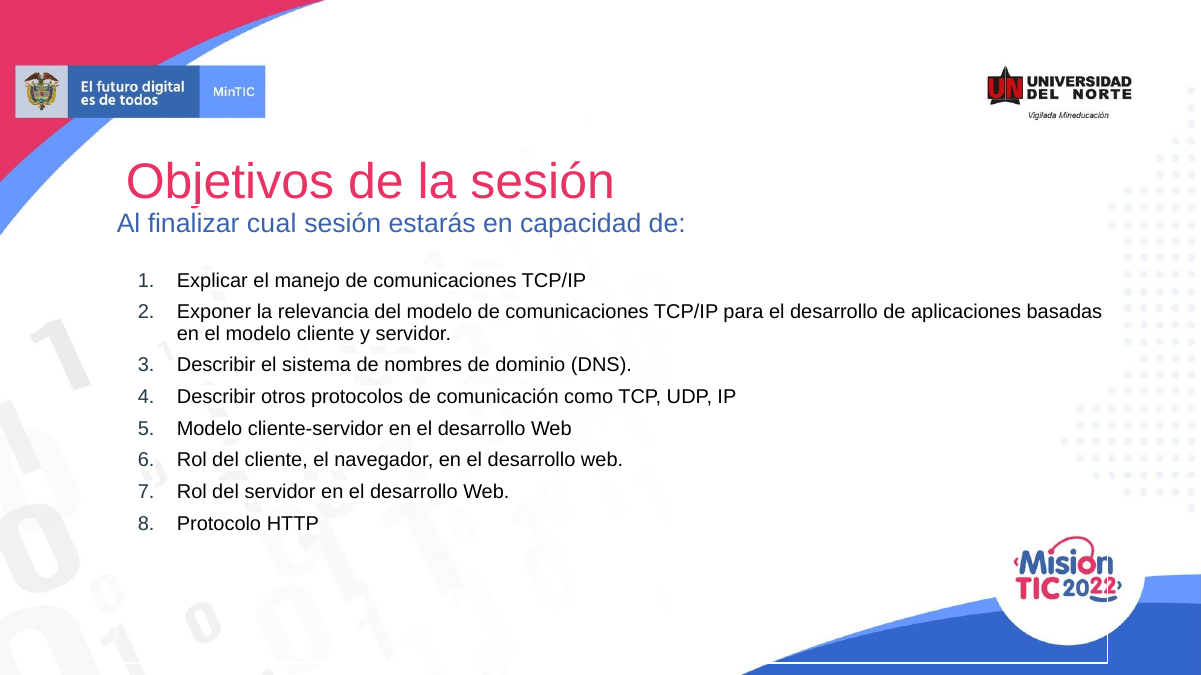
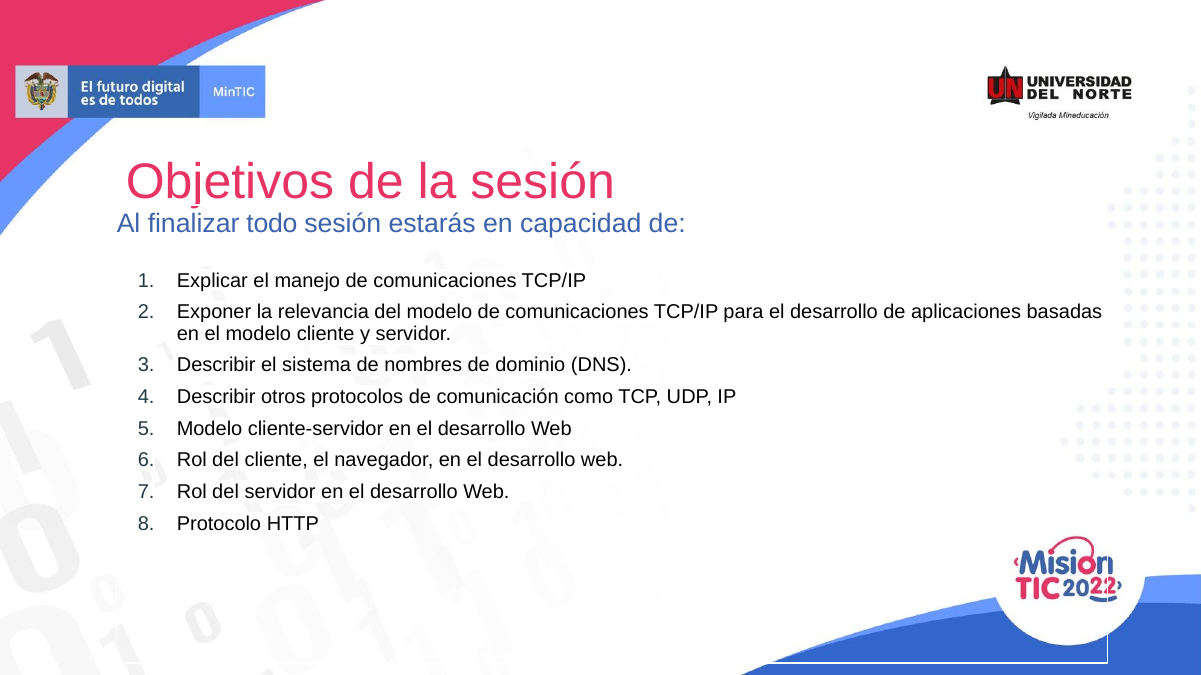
cual: cual -> todo
